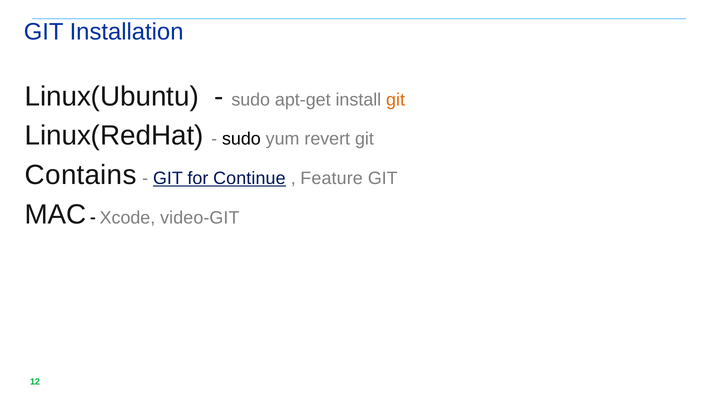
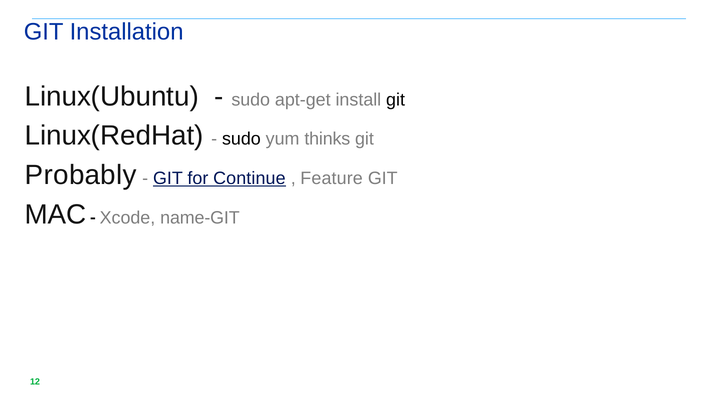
git at (396, 100) colour: orange -> black
revert: revert -> thinks
Contains: Contains -> Probably
video-GIT: video-GIT -> name-GIT
